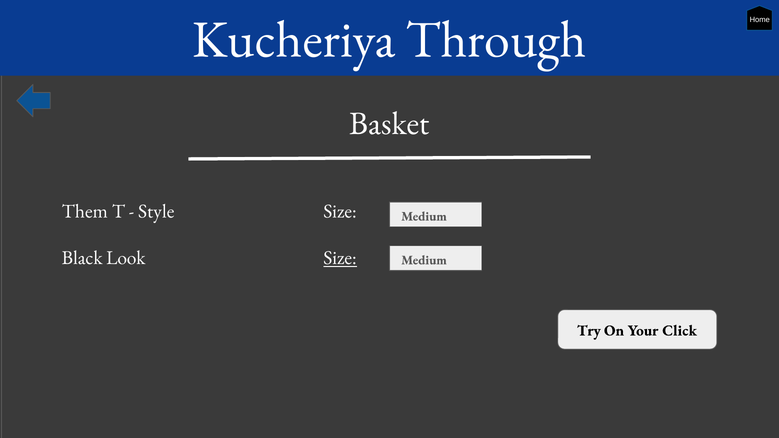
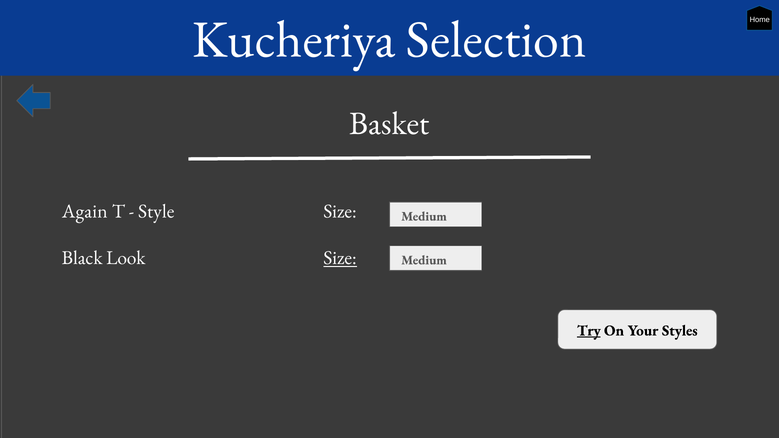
Through: Through -> Selection
Them: Them -> Again
Try underline: none -> present
Click: Click -> Styles
